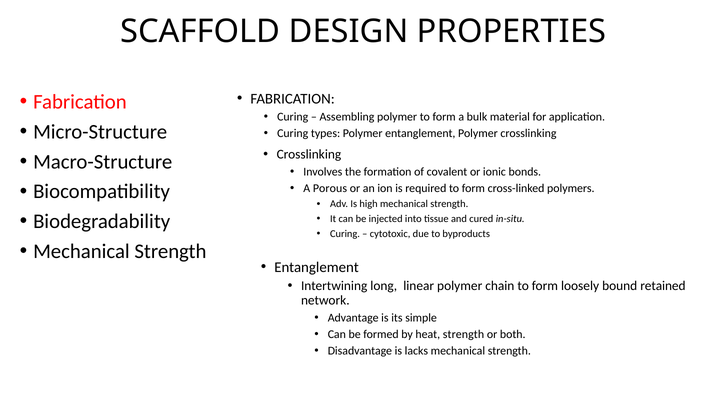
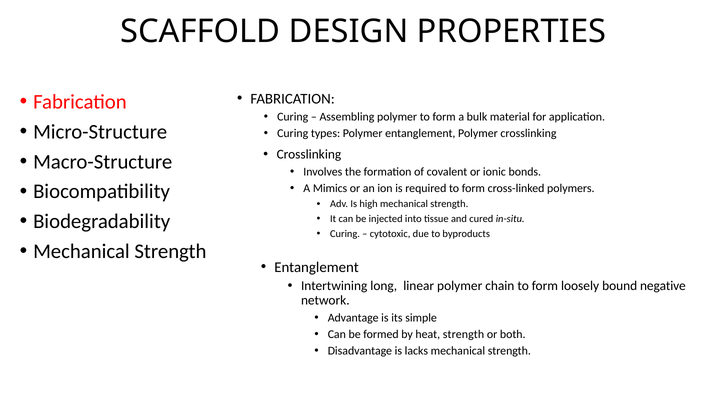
Porous: Porous -> Mimics
retained: retained -> negative
